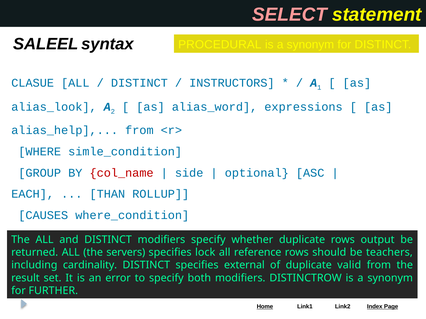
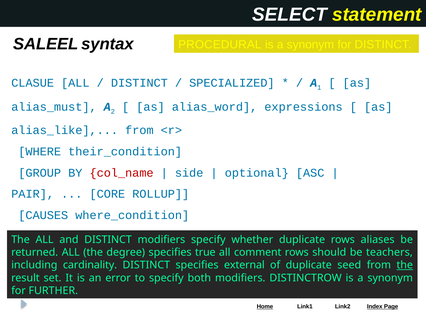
SELECT colour: pink -> white
INSTRUCTORS: INSTRUCTORS -> SPECIALIZED
alias_look: alias_look -> alias_must
alias_help: alias_help -> alias_like
simle_condition: simle_condition -> their_condition
EACH: EACH -> PAIR
THAN: THAN -> CORE
output: output -> aliases
servers: servers -> degree
lock: lock -> true
reference: reference -> comment
valid: valid -> seed
the at (405, 266) underline: none -> present
